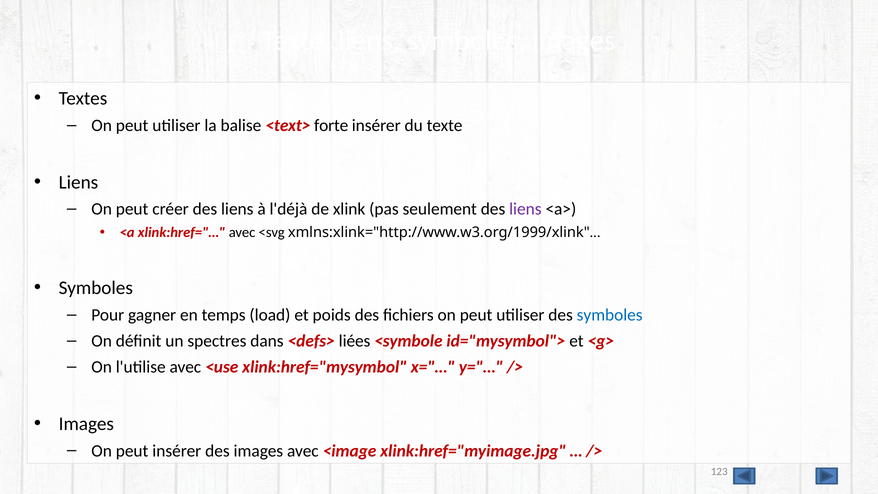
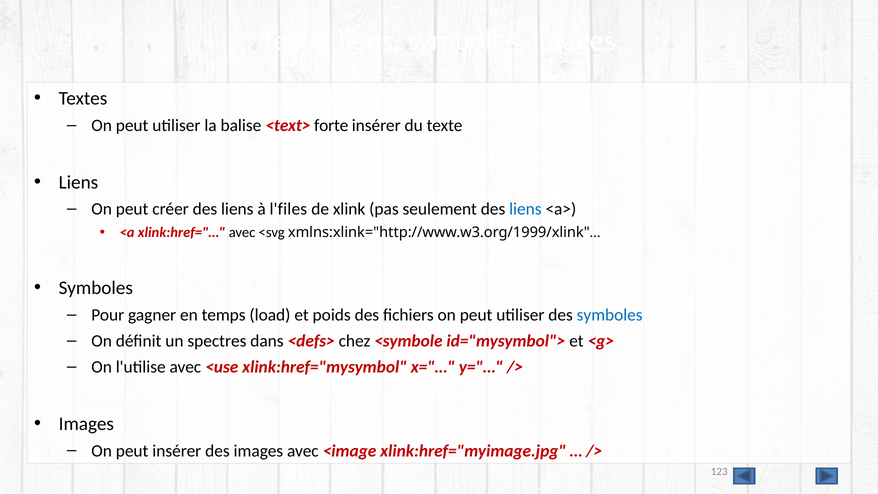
l'déjà: l'déjà -> l'files
liens at (525, 209) colour: purple -> blue
liées: liées -> chez
